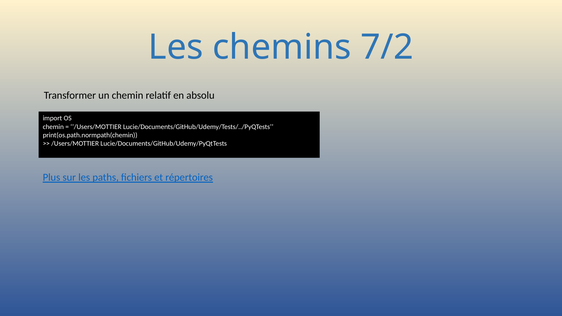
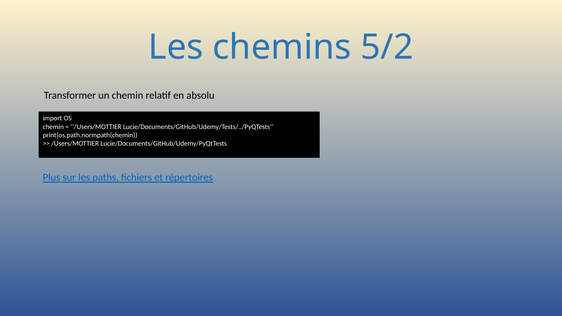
7/2: 7/2 -> 5/2
